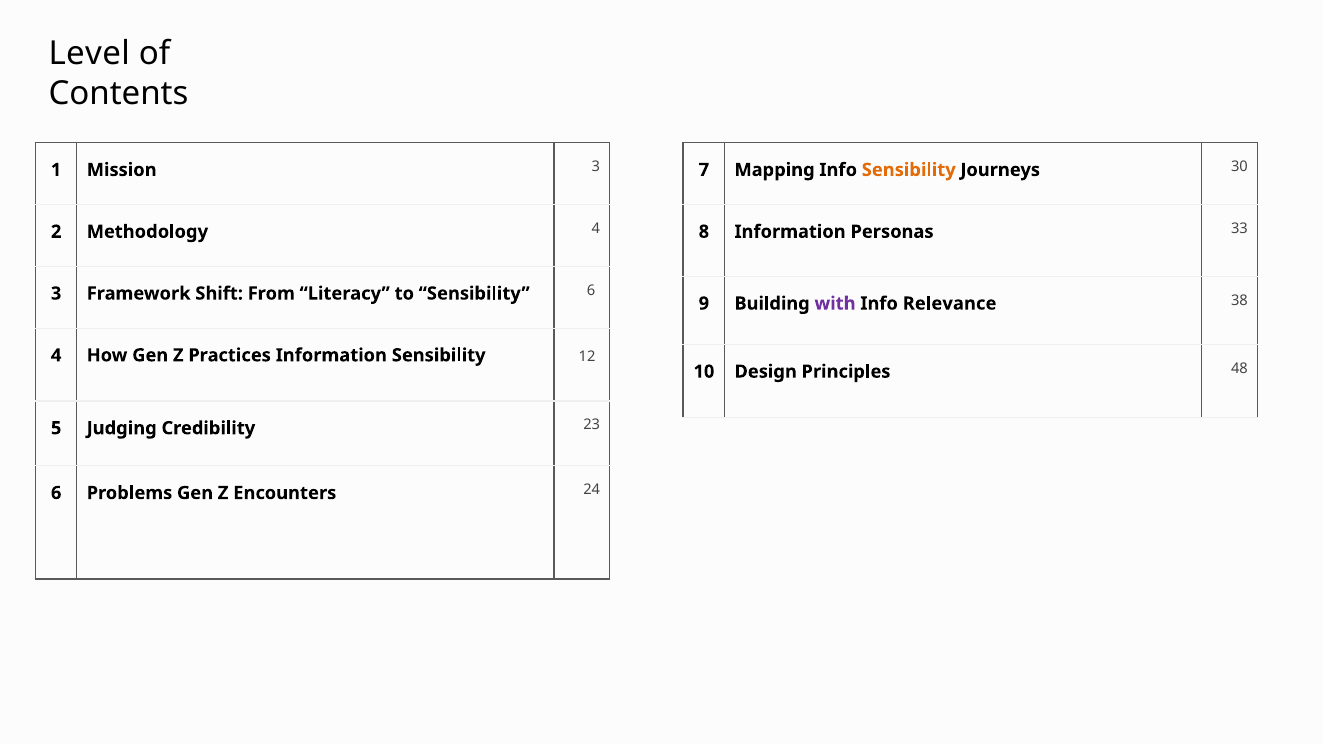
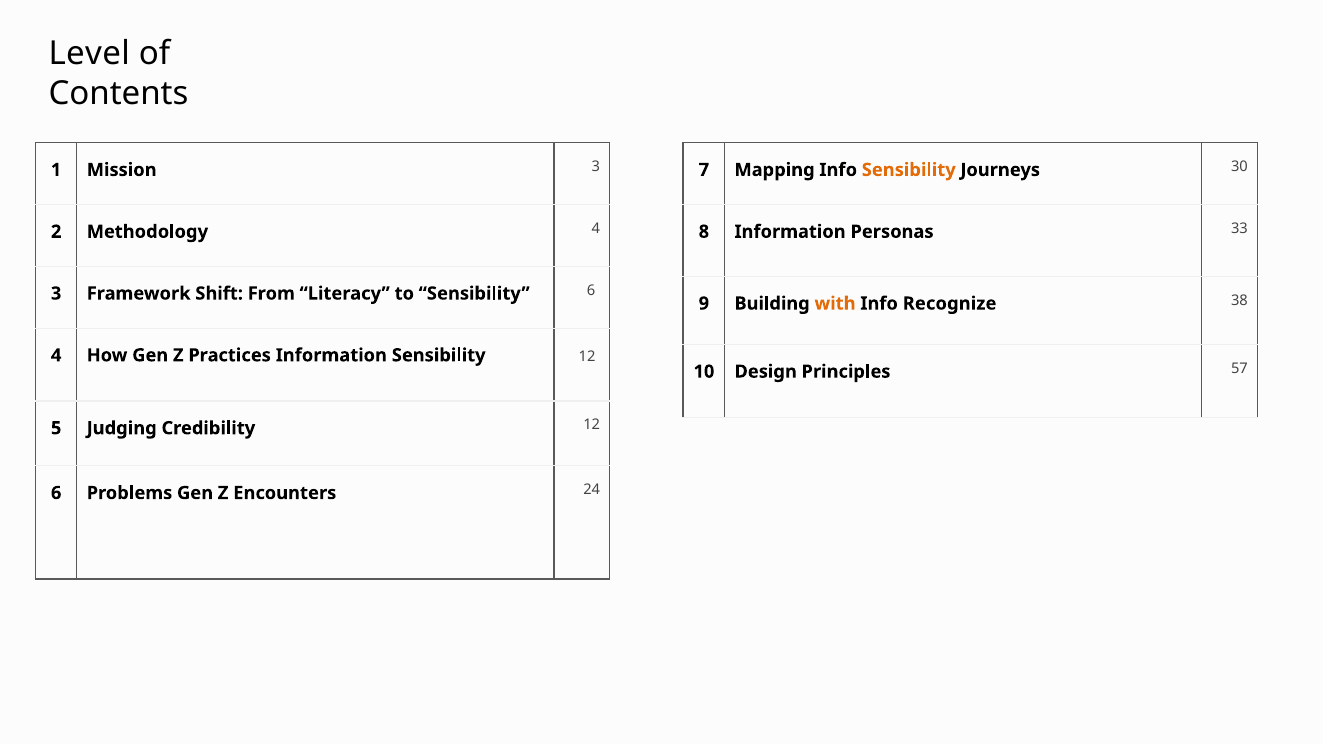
with colour: purple -> orange
Relevance: Relevance -> Recognize
48: 48 -> 57
Credibility 23: 23 -> 12
